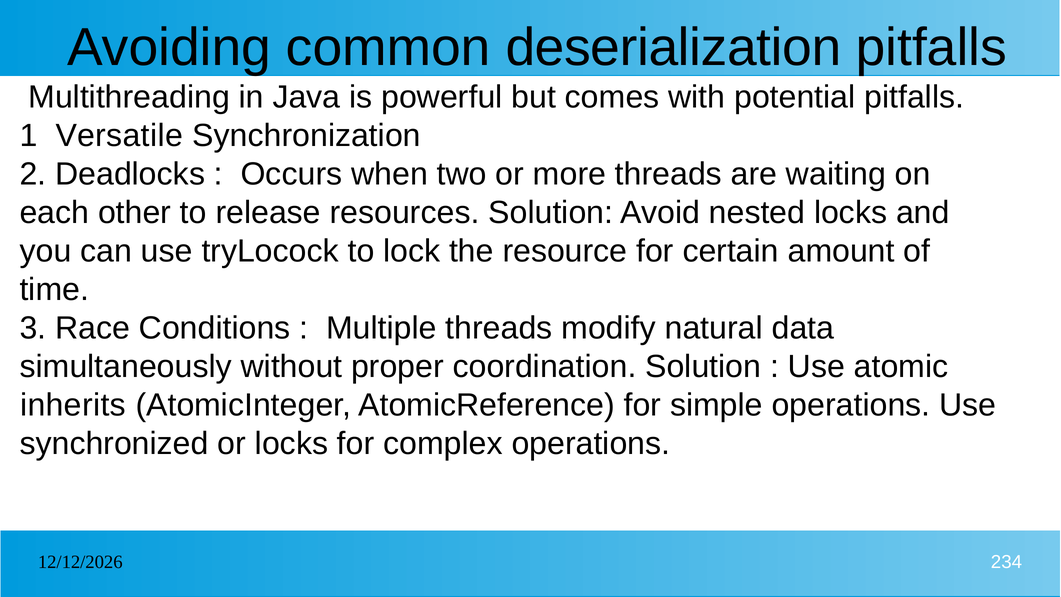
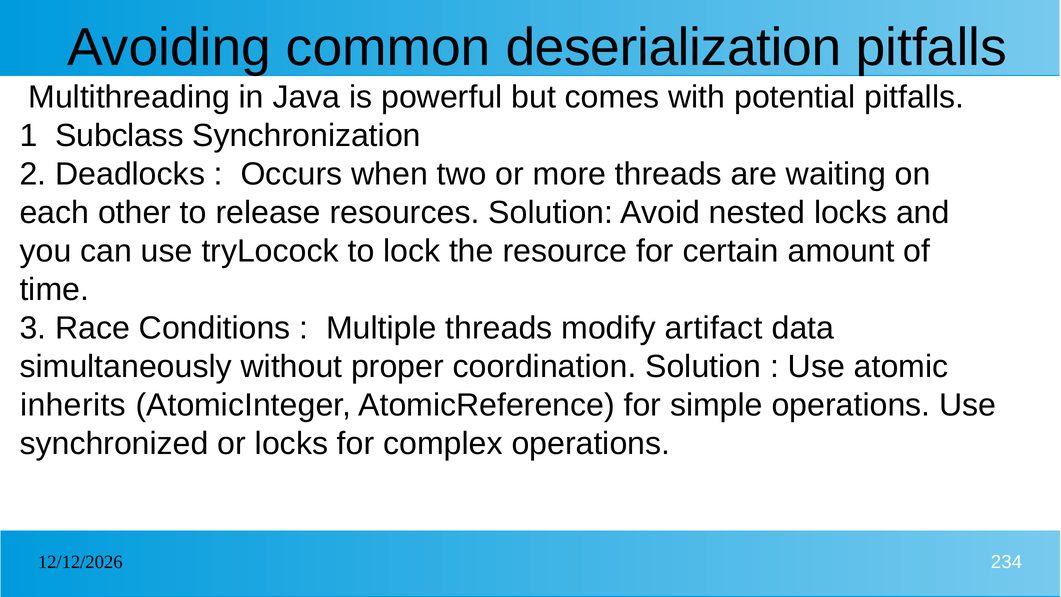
Versatile: Versatile -> Subclass
natural: natural -> artifact
